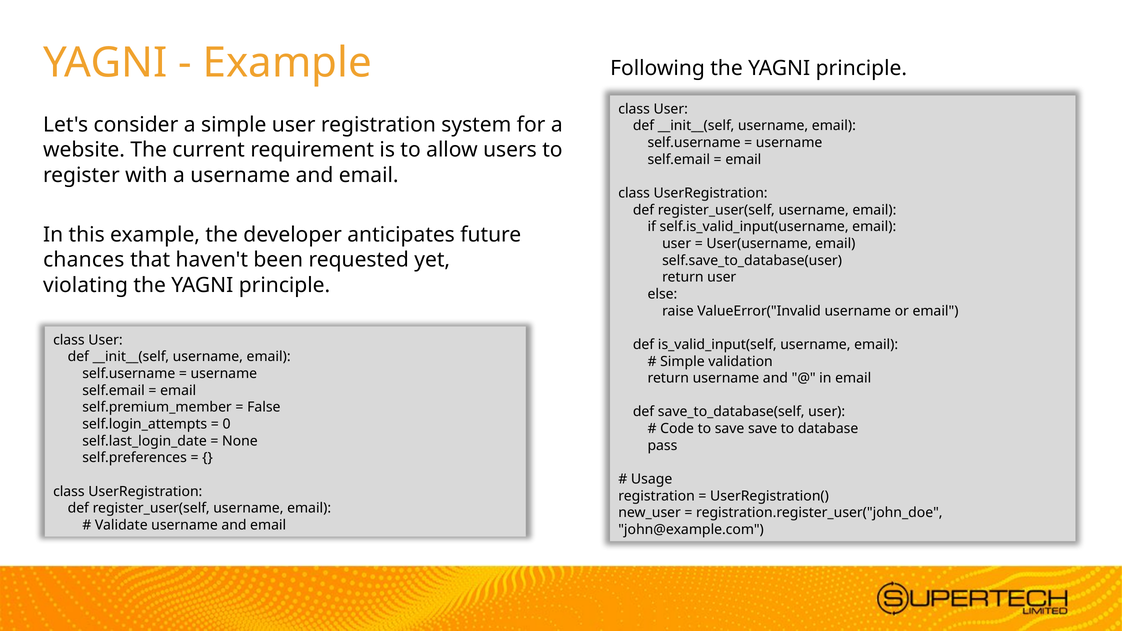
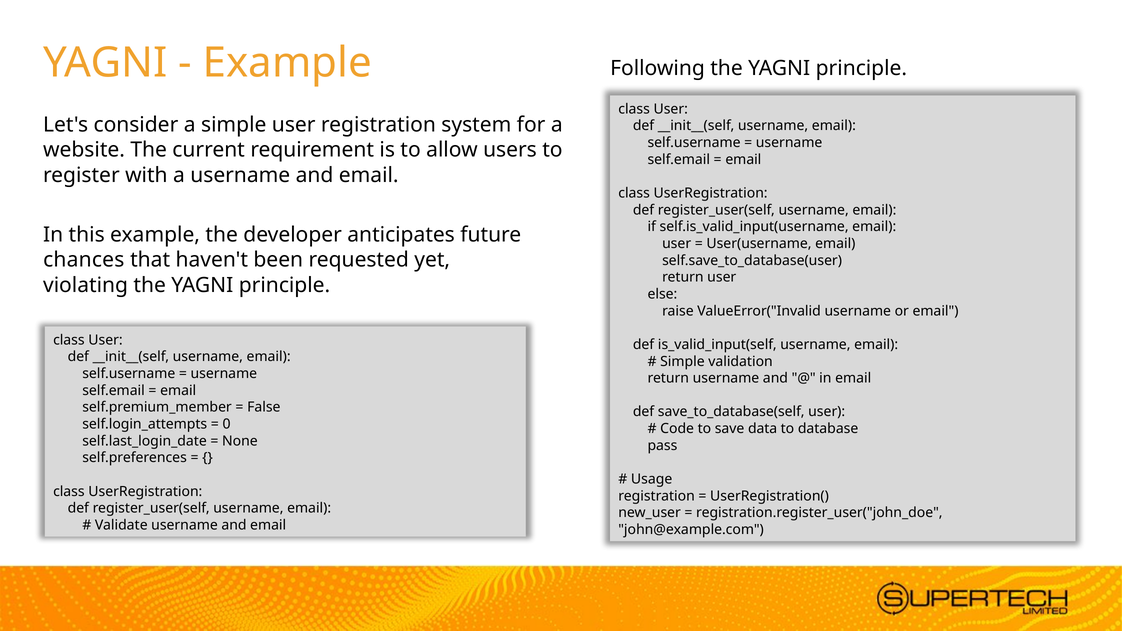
save save: save -> data
